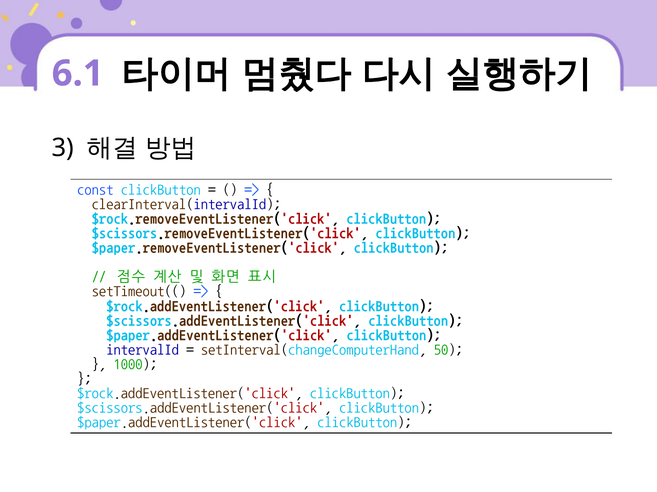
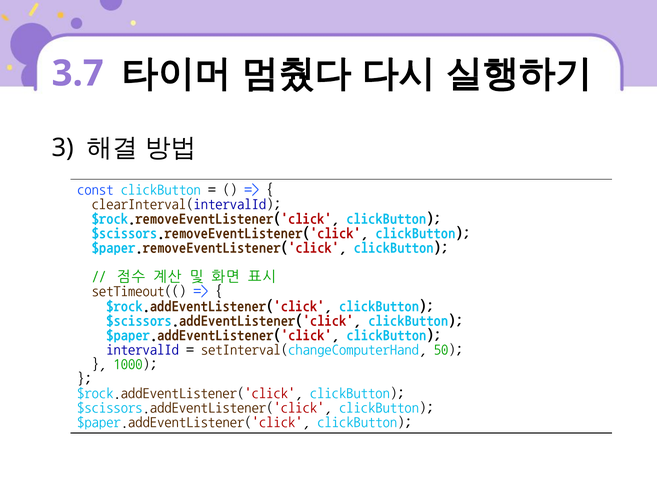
6.1: 6.1 -> 3.7
